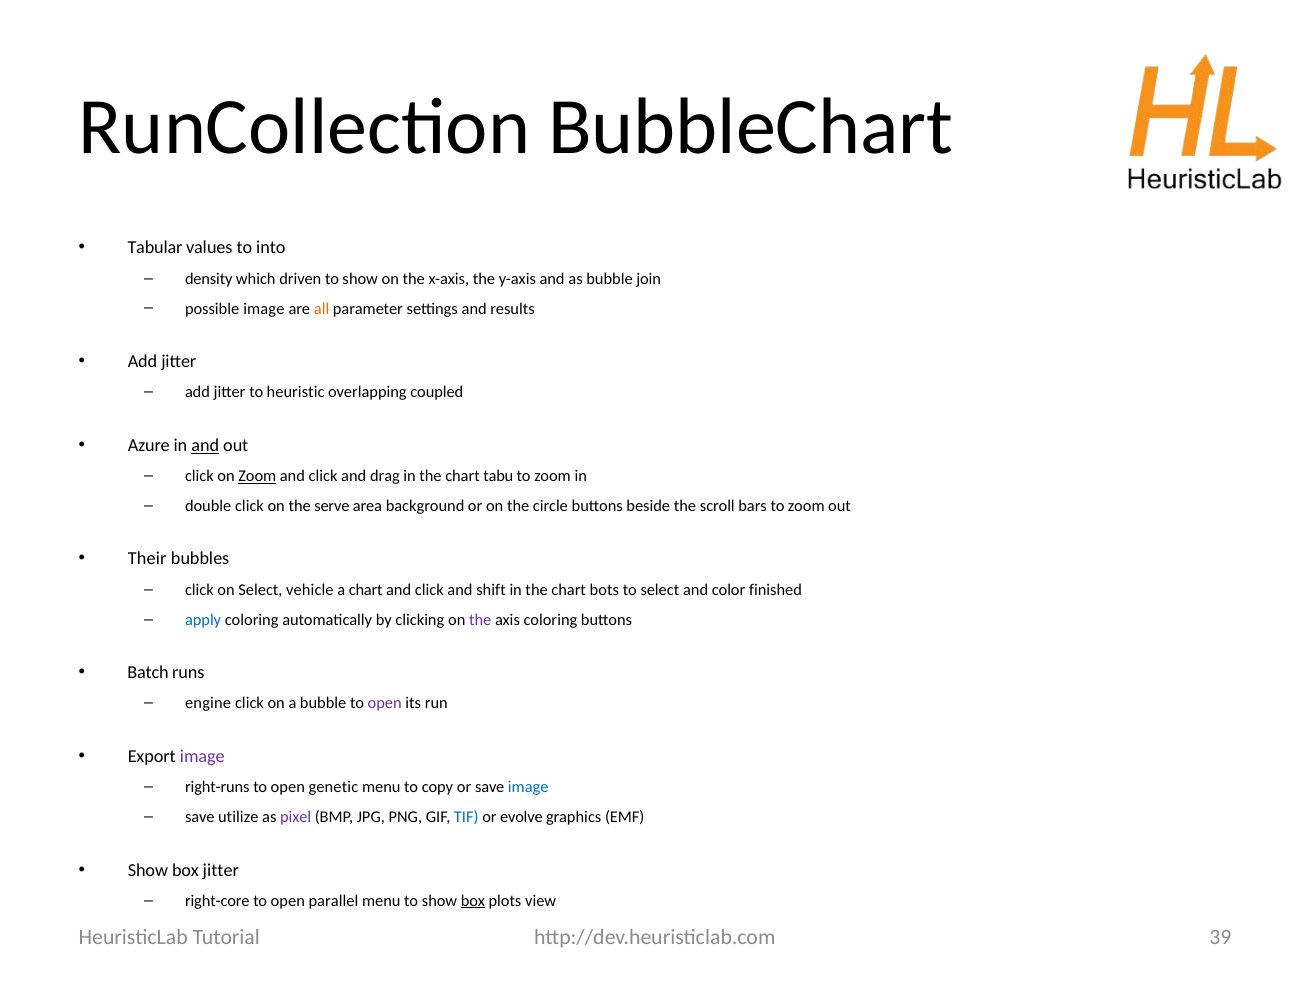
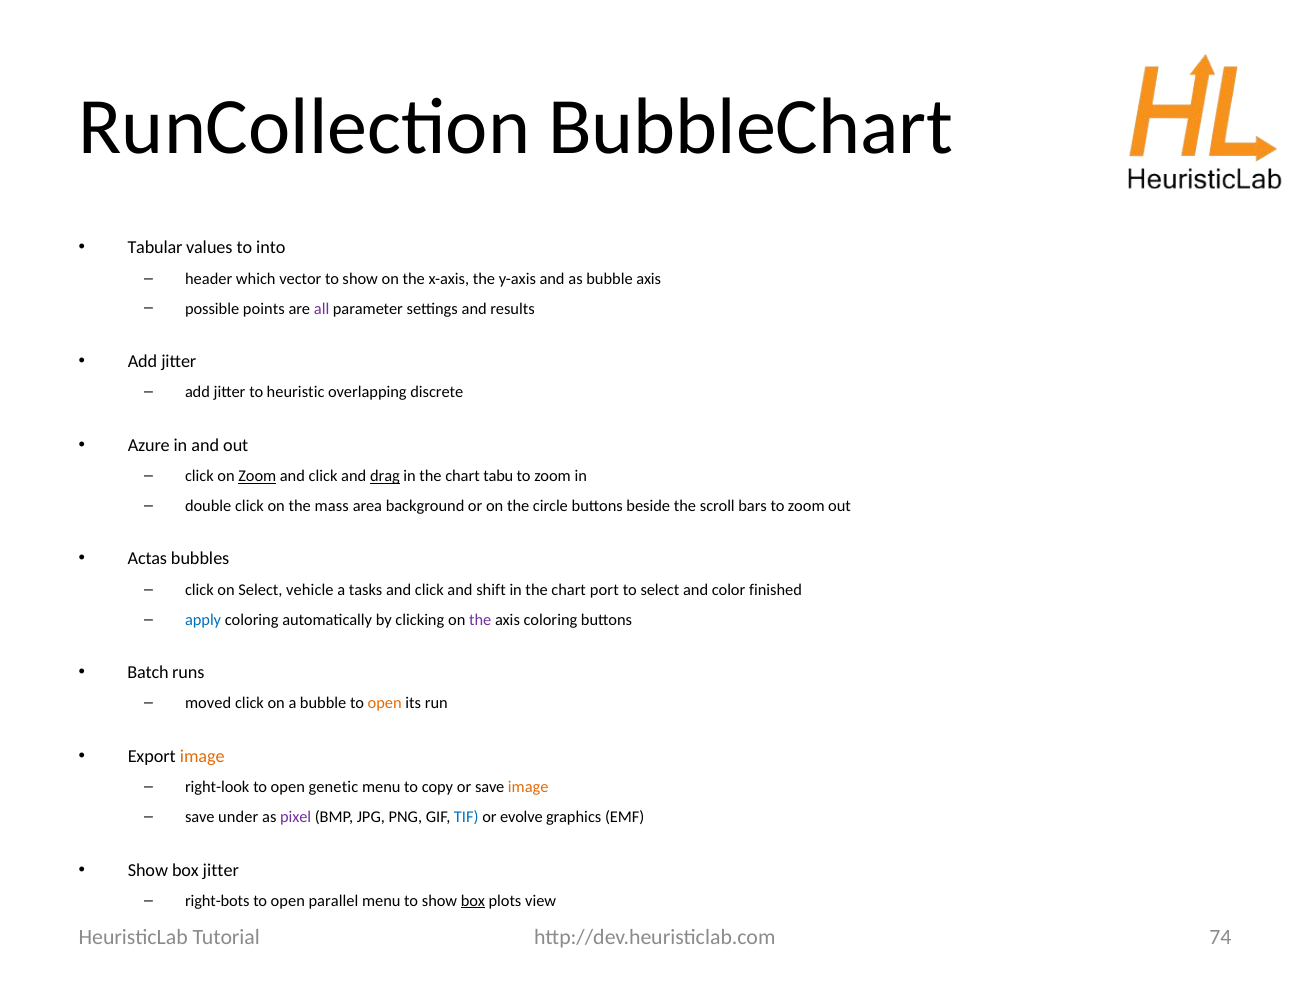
density: density -> header
driven: driven -> vector
bubble join: join -> axis
possible image: image -> points
all colour: orange -> purple
coupled: coupled -> discrete
and at (205, 446) underline: present -> none
drag underline: none -> present
serve: serve -> mass
Their: Their -> Actas
a chart: chart -> tasks
bots: bots -> port
engine: engine -> moved
open at (385, 704) colour: purple -> orange
image at (202, 757) colour: purple -> orange
right-runs: right-runs -> right-look
image at (528, 788) colour: blue -> orange
utilize: utilize -> under
right-core: right-core -> right-bots
39: 39 -> 74
